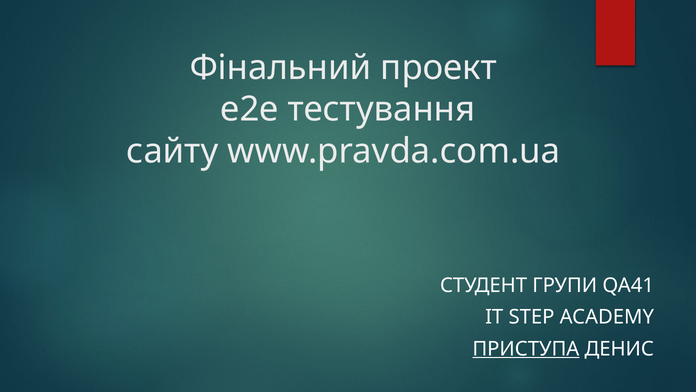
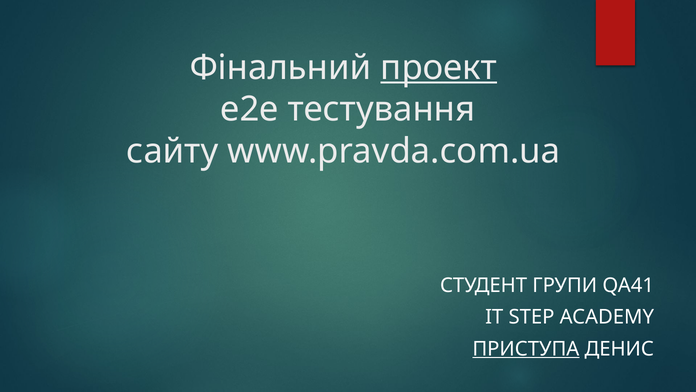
проект underline: none -> present
